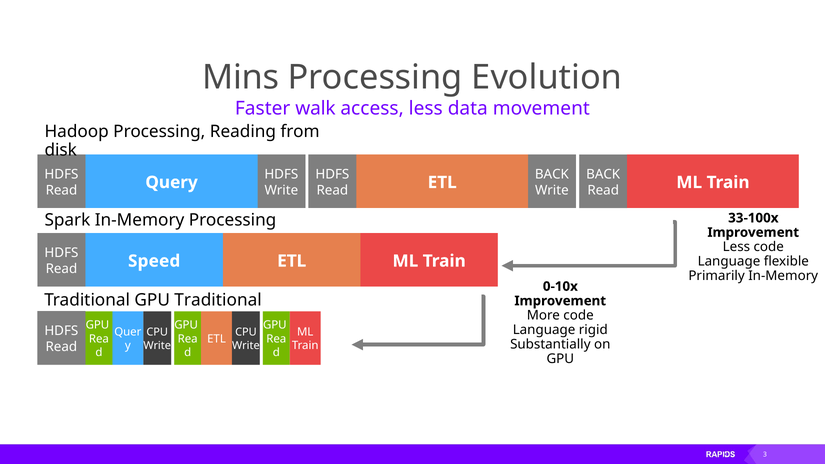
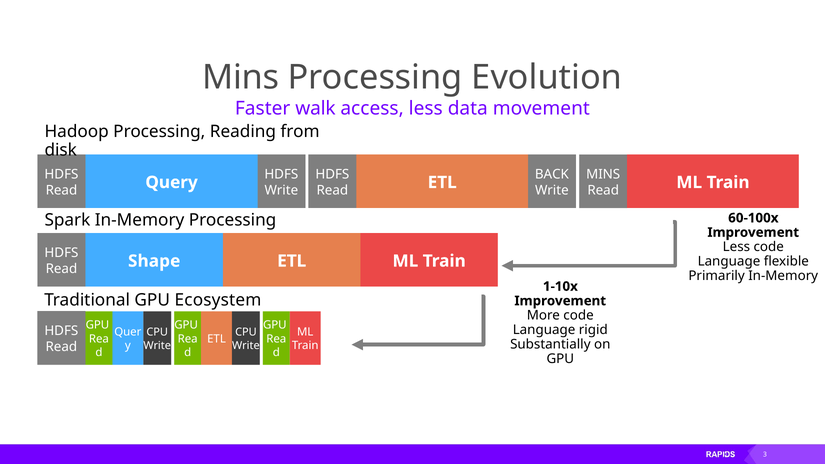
BACK at (603, 174): BACK -> MINS
33-100x: 33-100x -> 60-100x
Speed: Speed -> Shape
0-10x: 0-10x -> 1-10x
Traditional GPU Traditional: Traditional -> Ecosystem
